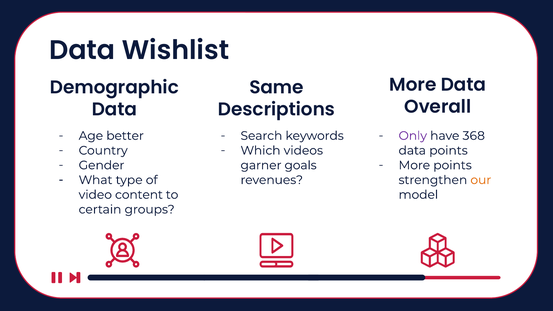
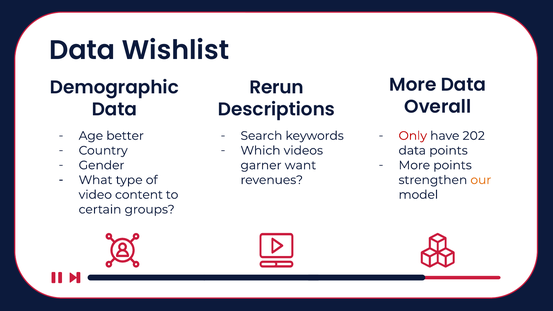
Same: Same -> Rerun
Only colour: purple -> red
368: 368 -> 202
goals: goals -> want
